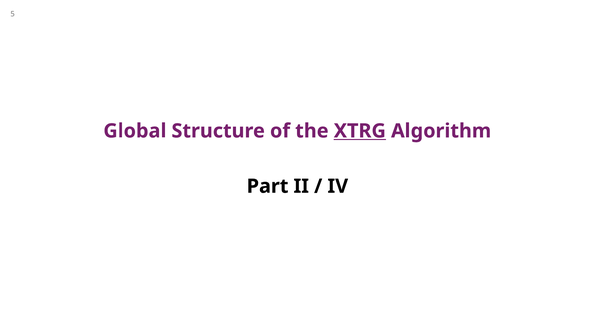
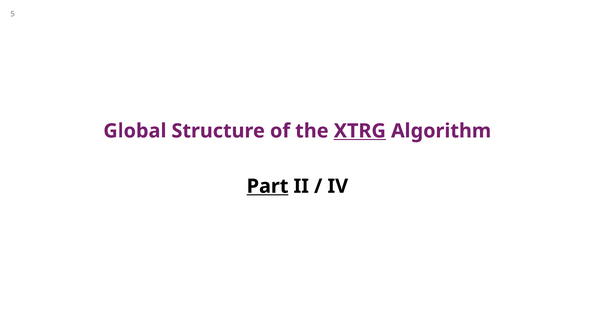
Part underline: none -> present
